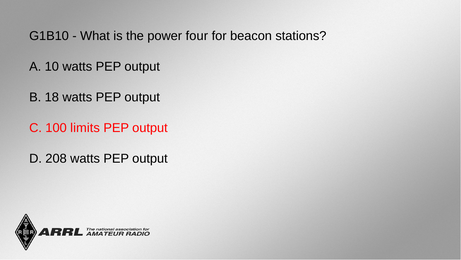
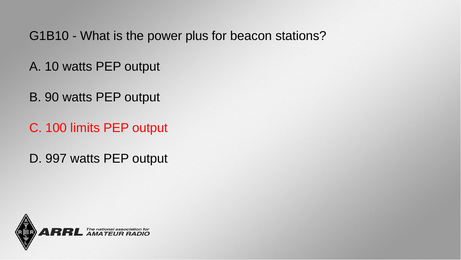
four: four -> plus
18: 18 -> 90
208: 208 -> 997
